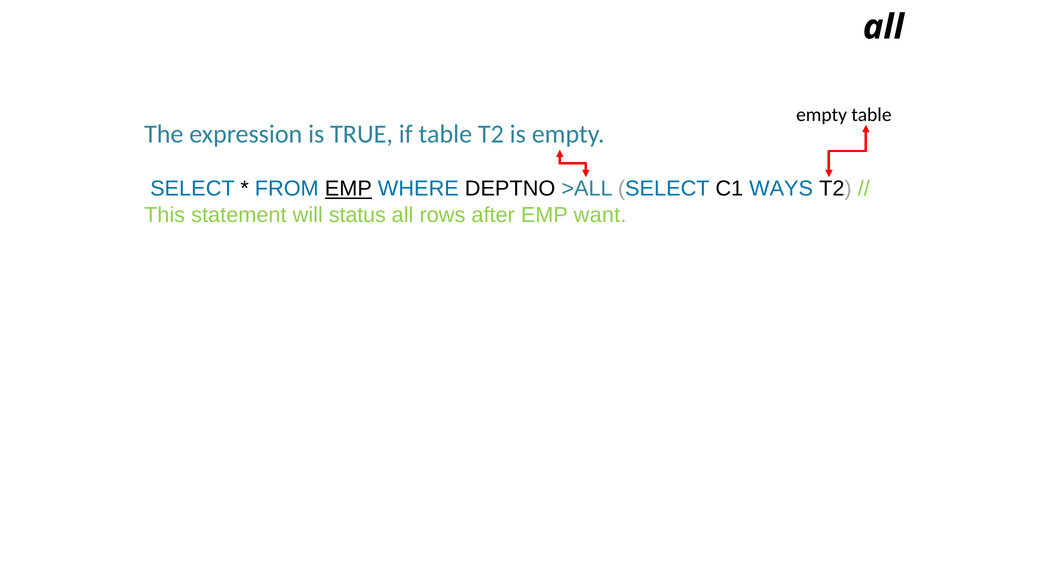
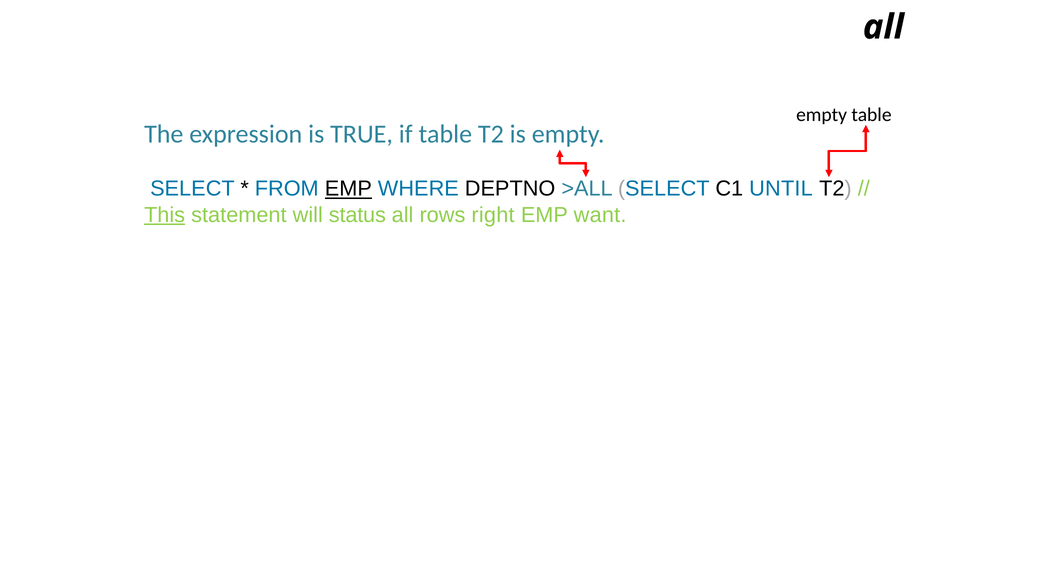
WAYS: WAYS -> UNTIL
This underline: none -> present
after: after -> right
